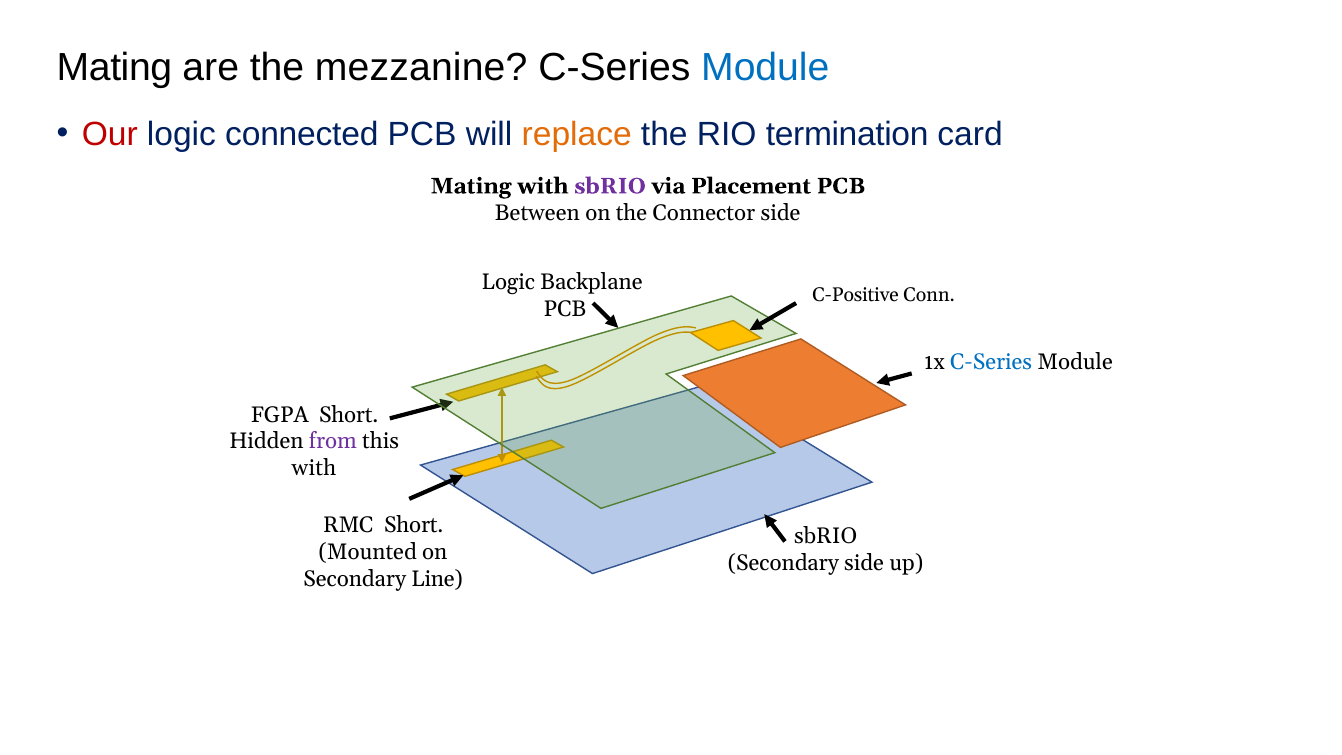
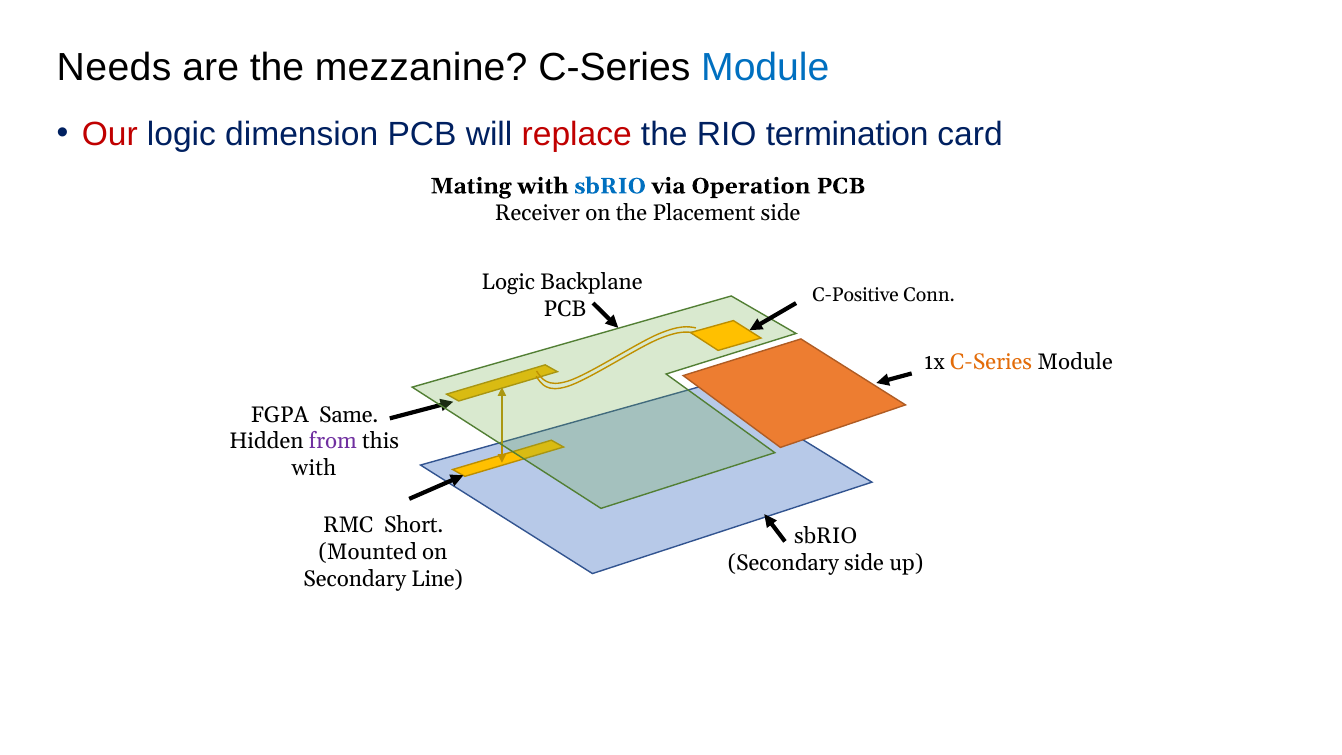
Mating at (114, 68): Mating -> Needs
connected: connected -> dimension
replace colour: orange -> red
sbRIO at (610, 186) colour: purple -> blue
Placement: Placement -> Operation
Between: Between -> Receiver
Connector: Connector -> Placement
C-Series at (991, 362) colour: blue -> orange
FGPA Short: Short -> Same
